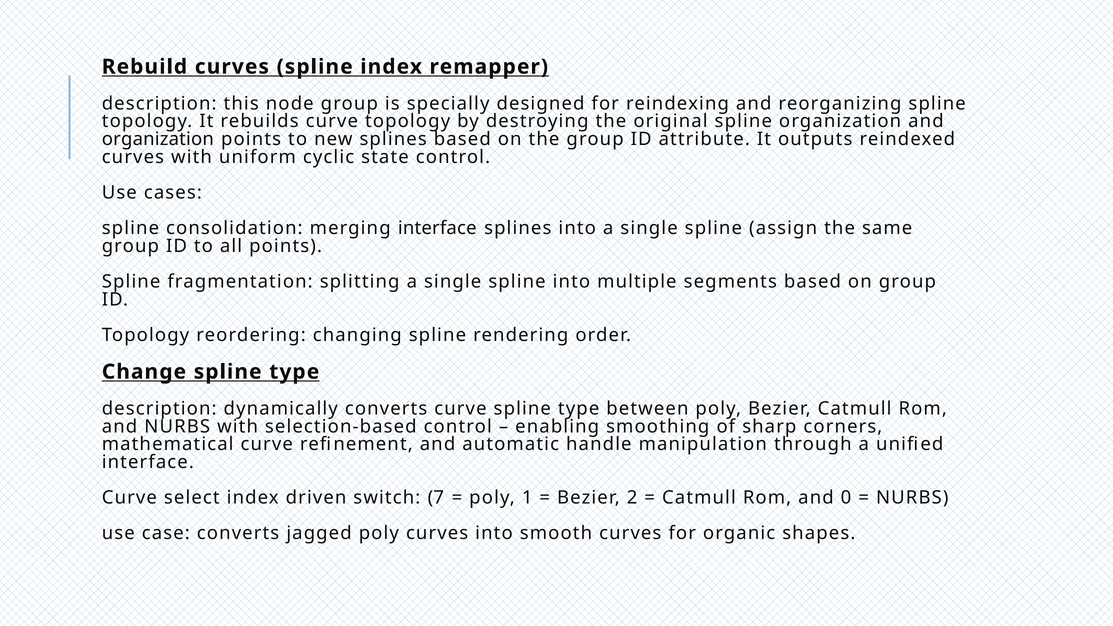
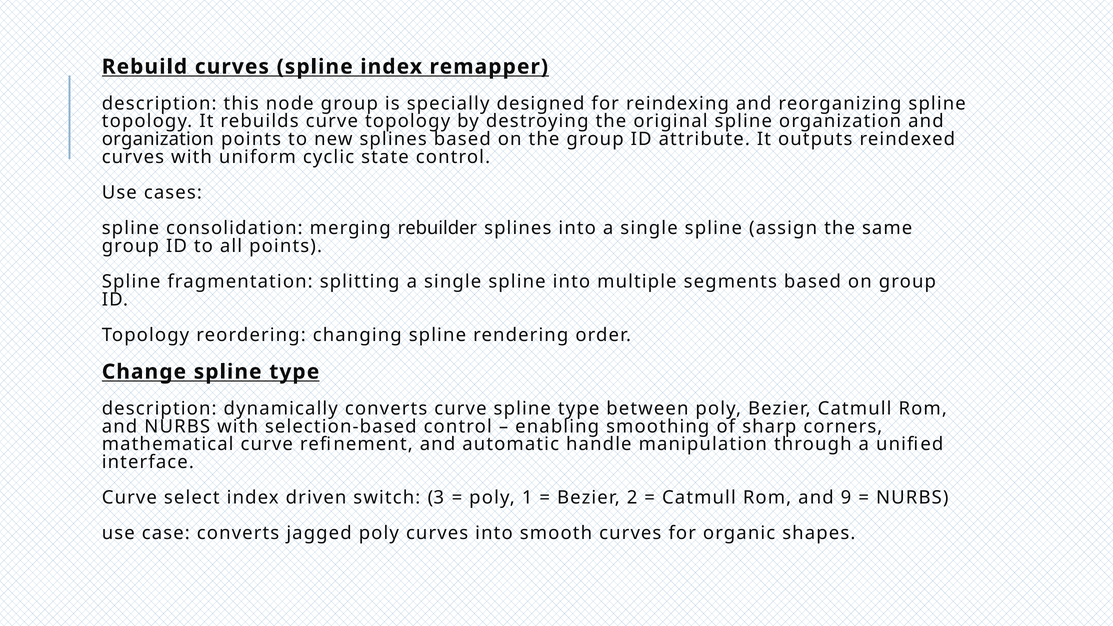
merging interface: interface -> rebuilder
7: 7 -> 3
0: 0 -> 9
